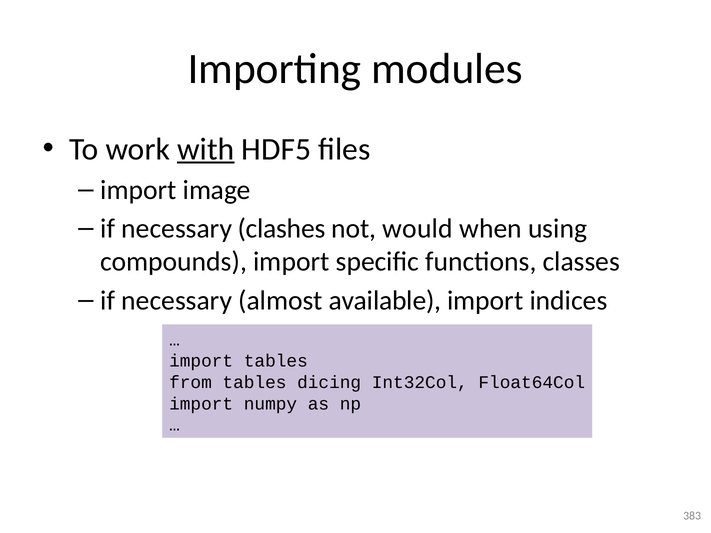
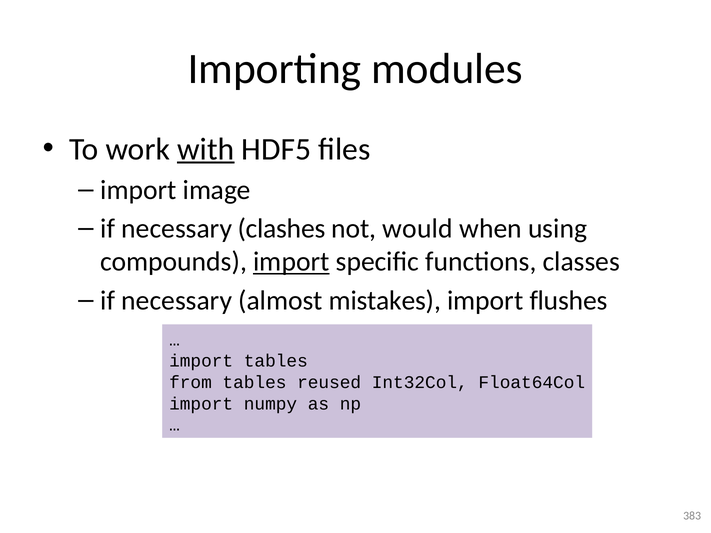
import at (291, 262) underline: none -> present
available: available -> mistakes
indices: indices -> flushes
dicing: dicing -> reused
